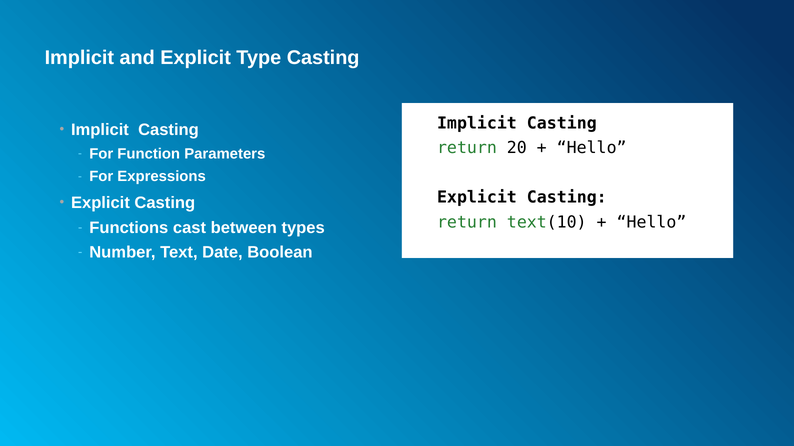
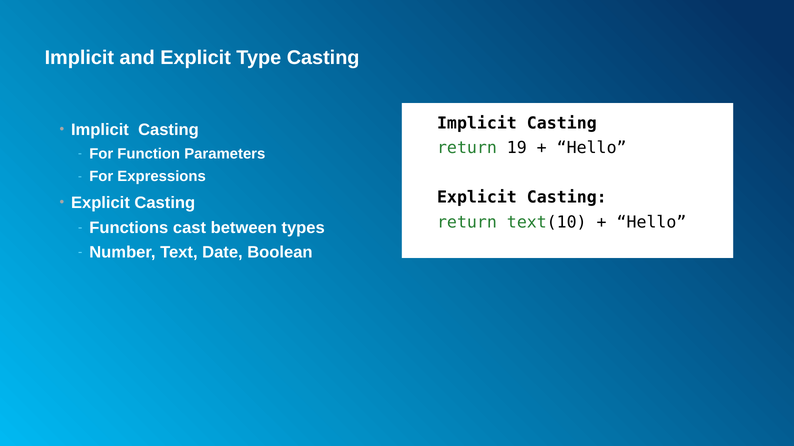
20: 20 -> 19
